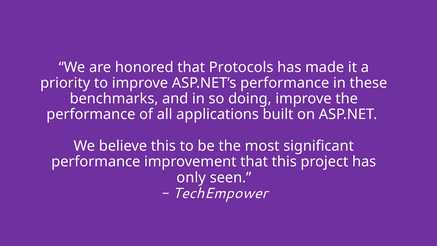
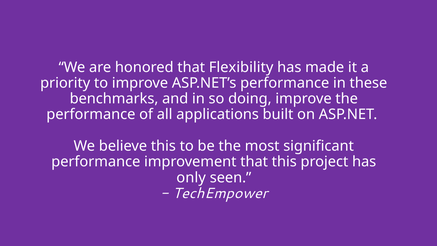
Protocols: Protocols -> Flexibility
